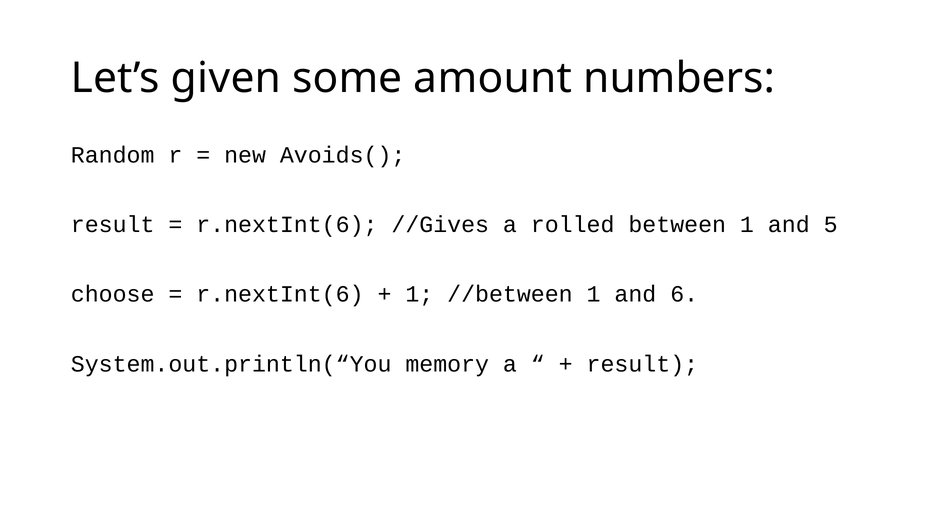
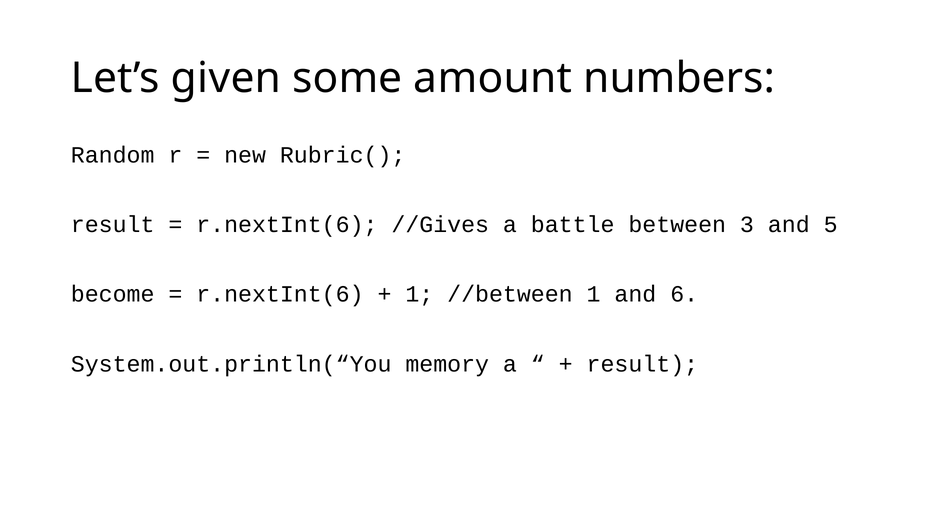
Avoids(: Avoids( -> Rubric(
rolled: rolled -> battle
between 1: 1 -> 3
choose: choose -> become
